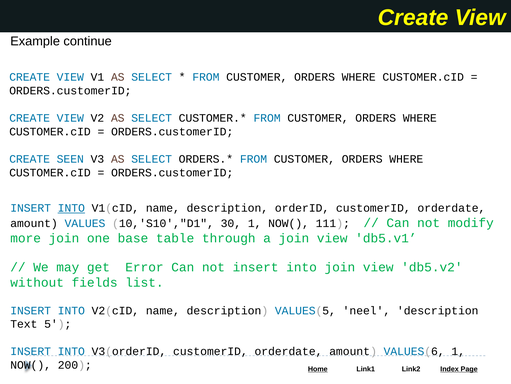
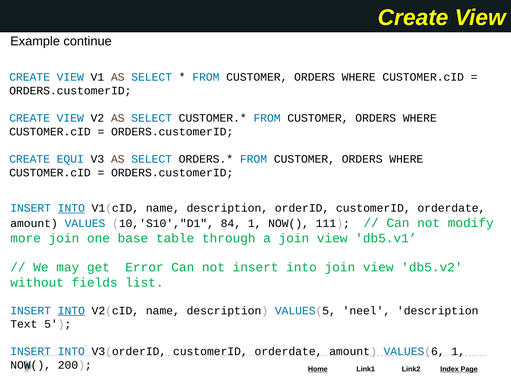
SEEN: SEEN -> EQUI
30: 30 -> 84
INTO at (71, 310) underline: none -> present
